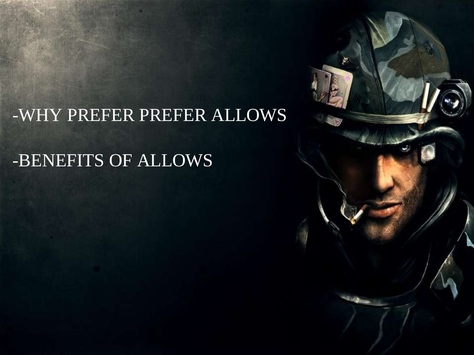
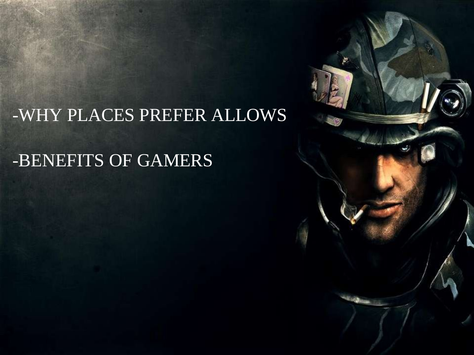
WHY PREFER: PREFER -> PLACES
OF ALLOWS: ALLOWS -> GAMERS
